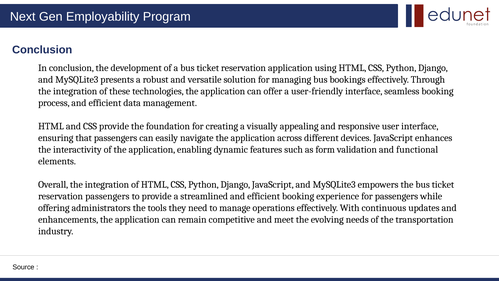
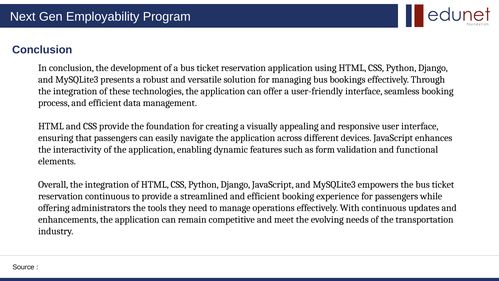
reservation passengers: passengers -> continuous
